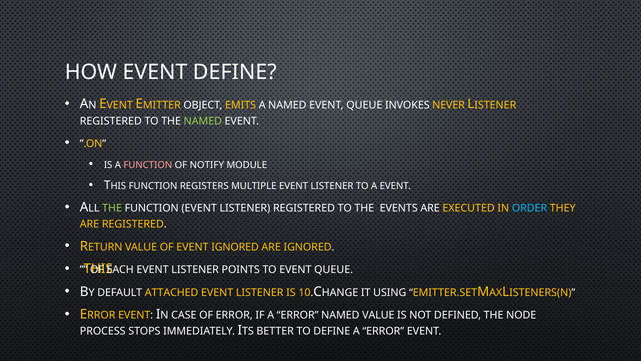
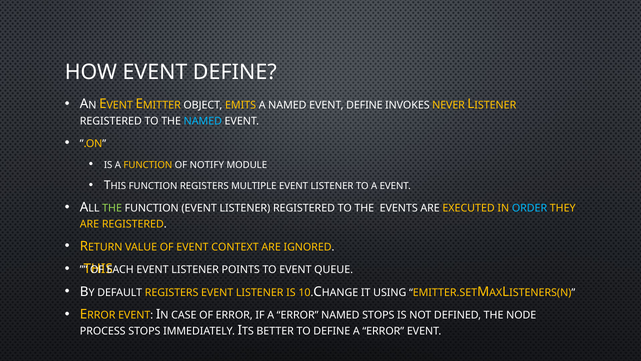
NAMED EVENT QUEUE: QUEUE -> DEFINE
NAMED at (203, 121) colour: light green -> light blue
FUNCTION at (148, 165) colour: pink -> yellow
EVENT IGNORED: IGNORED -> CONTEXT
DEFAULT ATTACHED: ATTACHED -> REGISTERS
NAMED VALUE: VALUE -> STOPS
